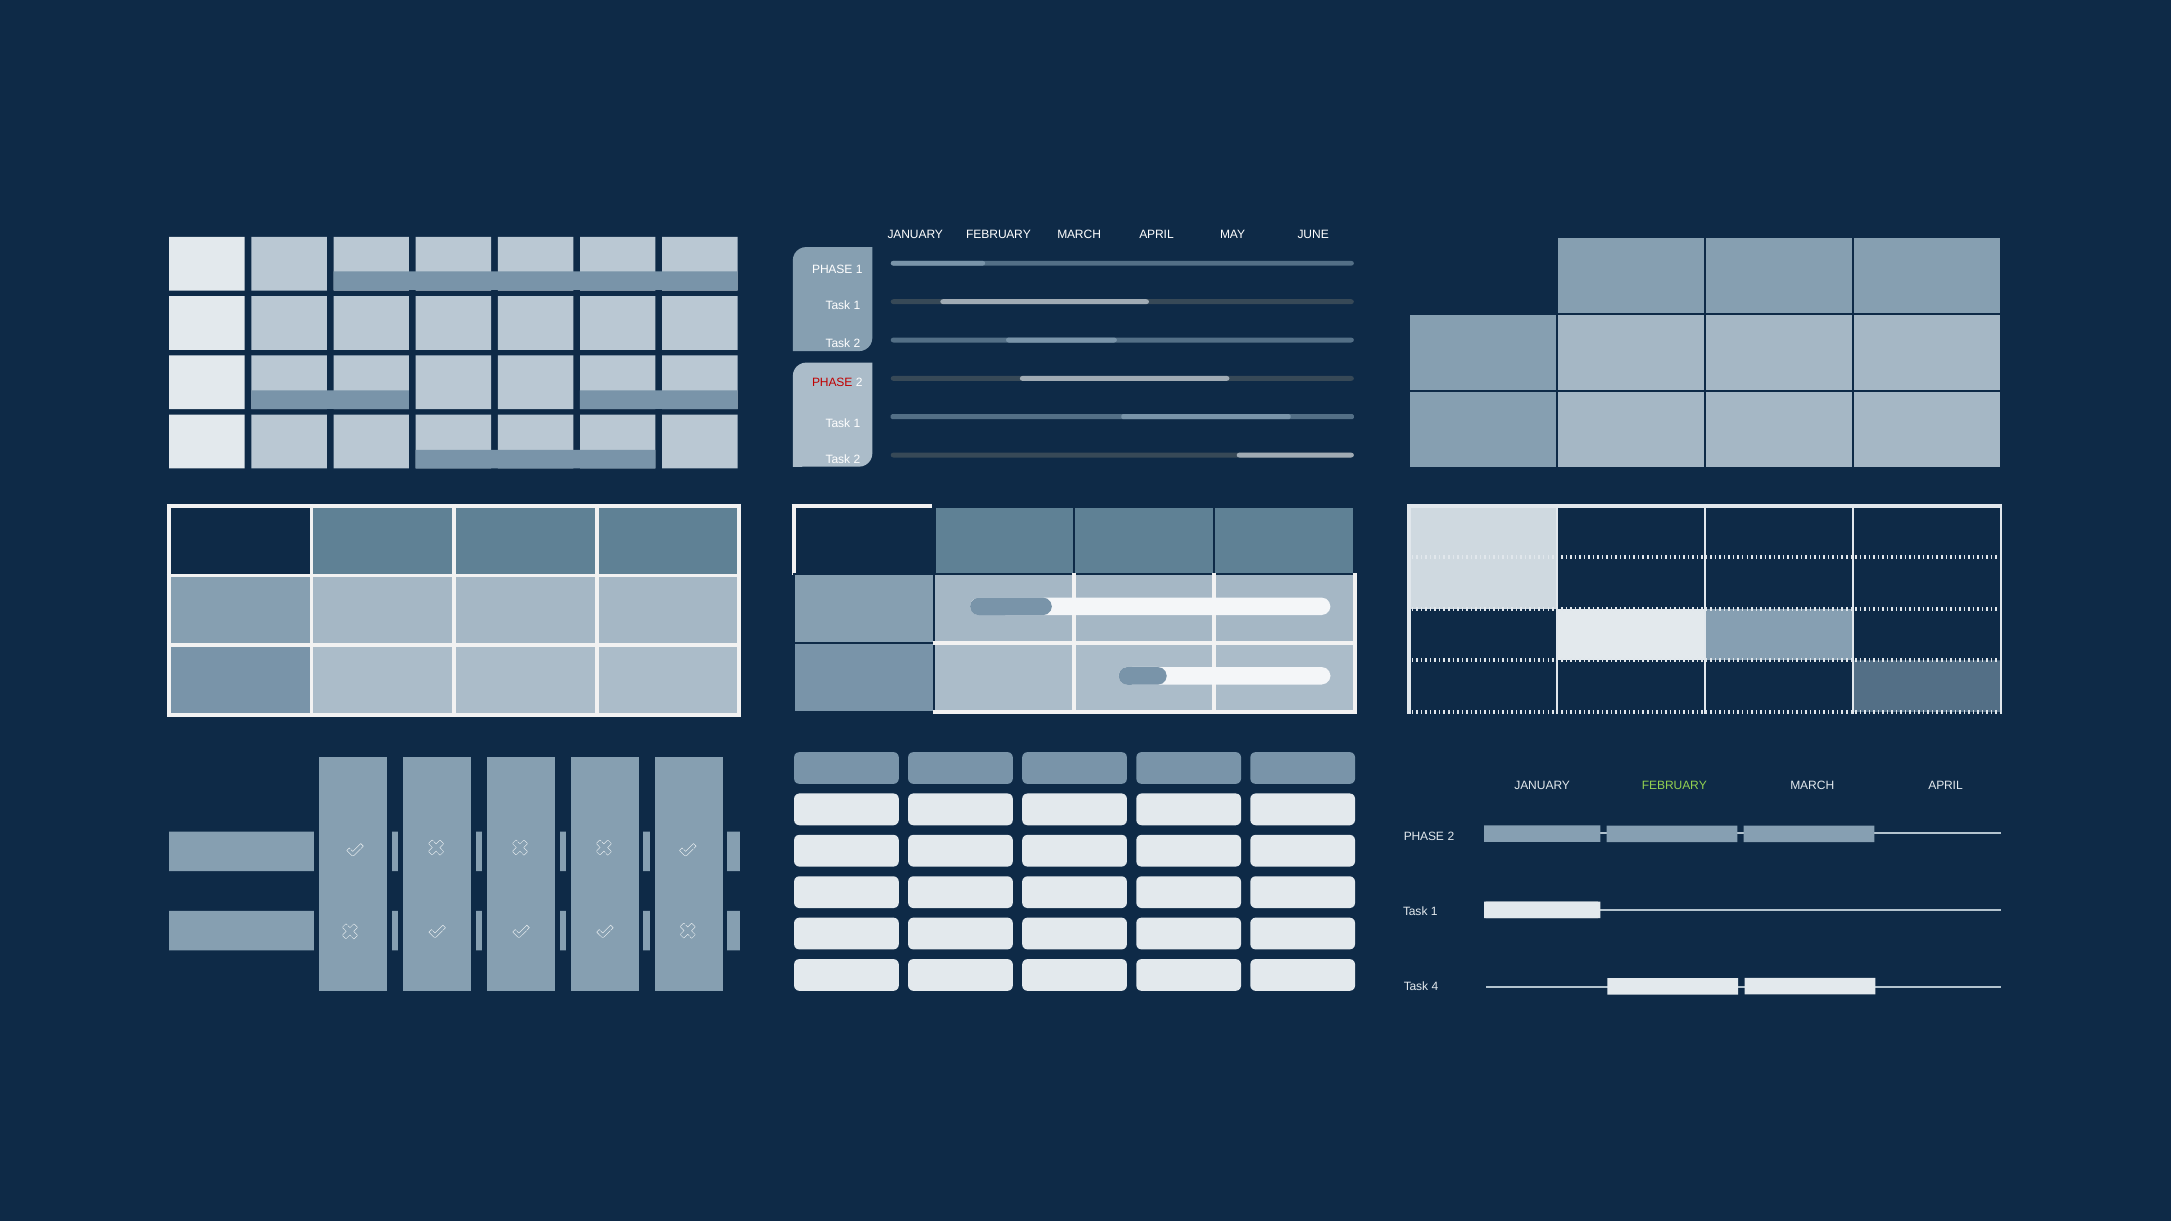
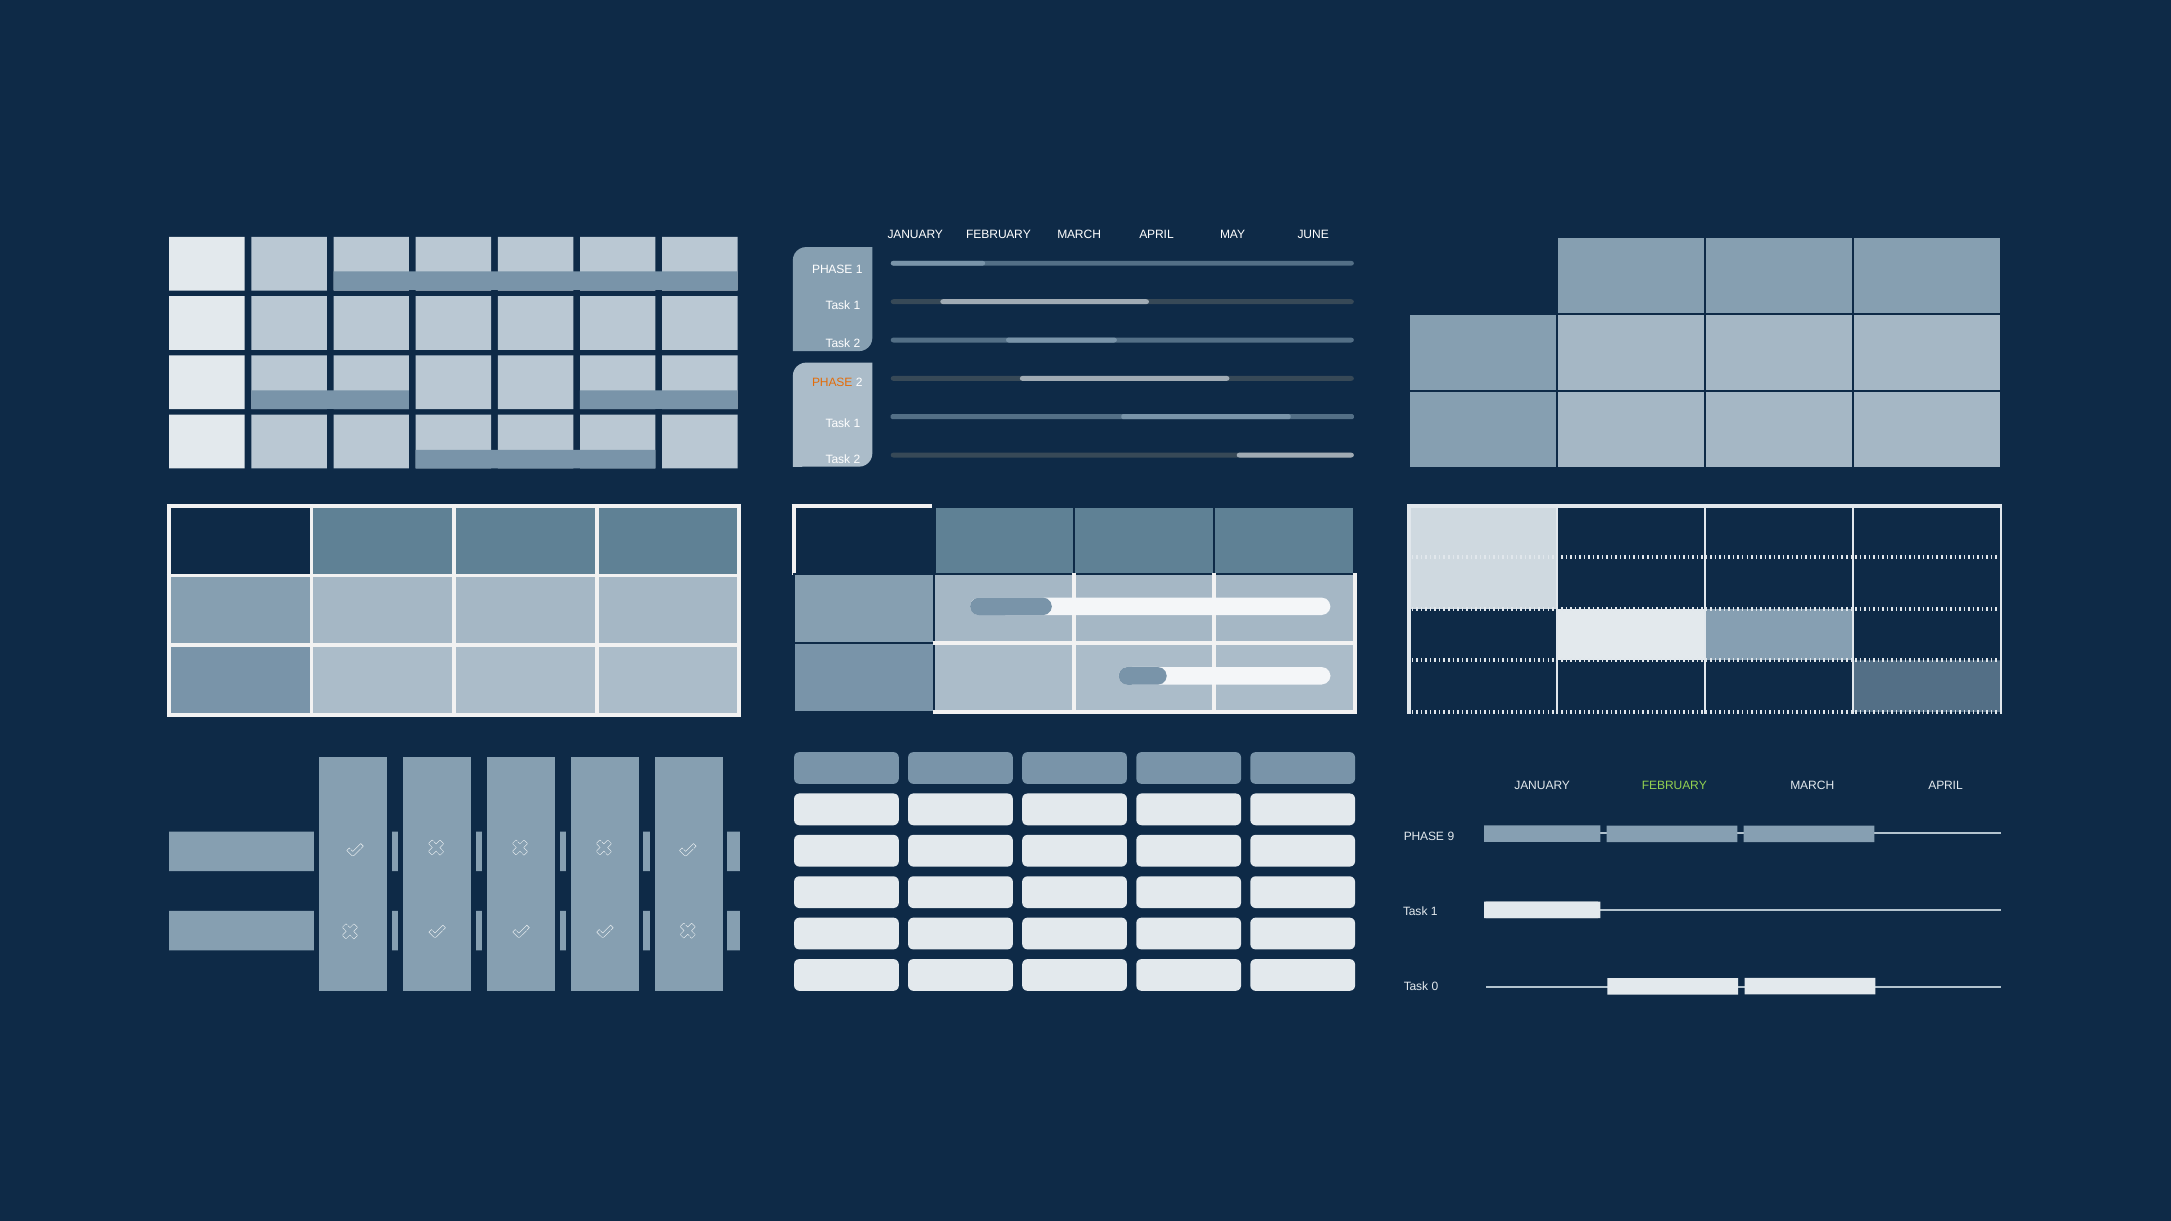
PHASE at (832, 383) colour: red -> orange
2 at (1451, 836): 2 -> 9
4: 4 -> 0
